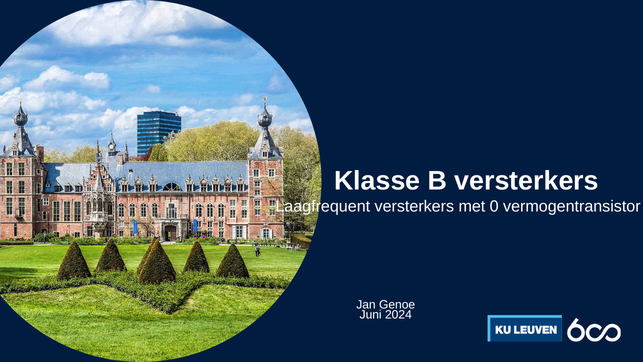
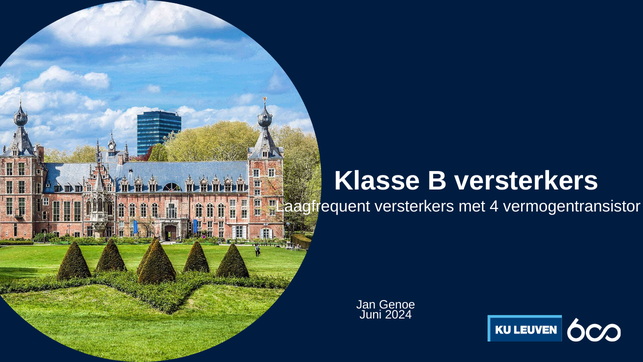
0: 0 -> 4
